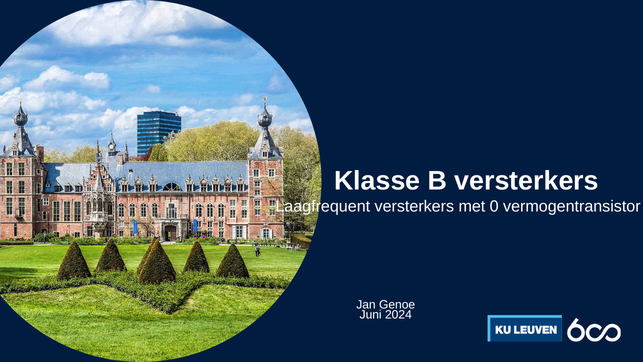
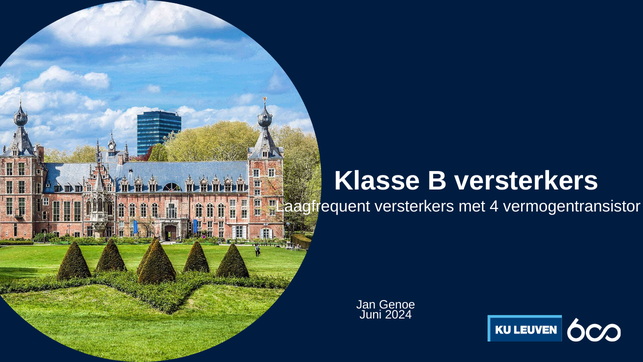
0: 0 -> 4
